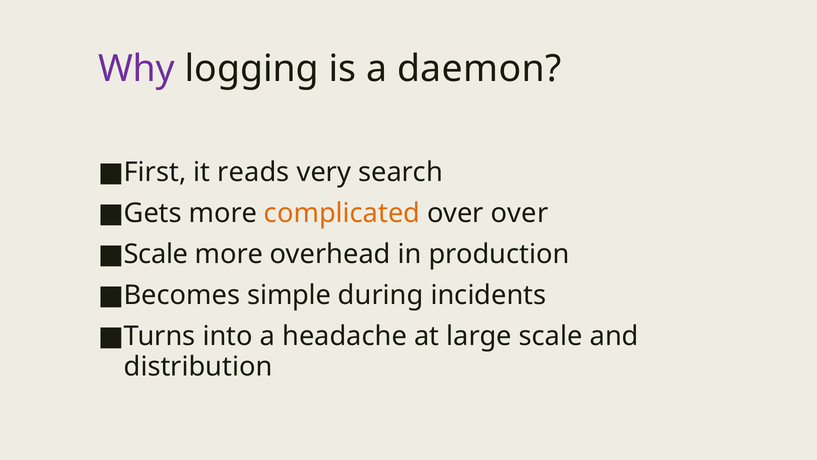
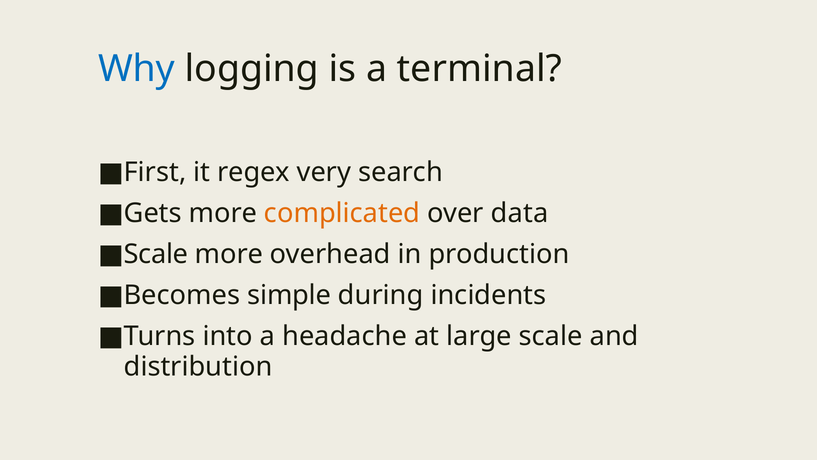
Why colour: purple -> blue
daemon: daemon -> terminal
reads: reads -> regex
over over: over -> data
